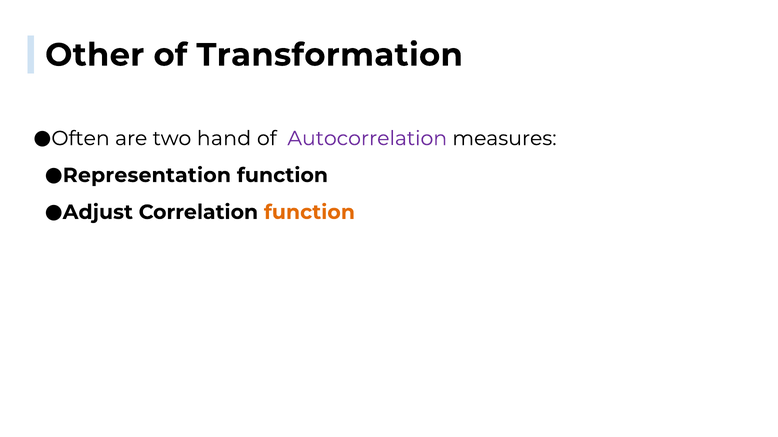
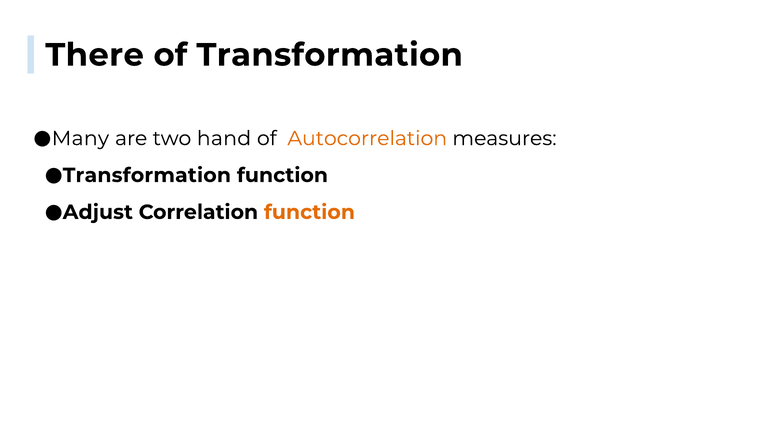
Other: Other -> There
Often: Often -> Many
Autocorrelation colour: purple -> orange
Representation at (147, 176): Representation -> Transformation
